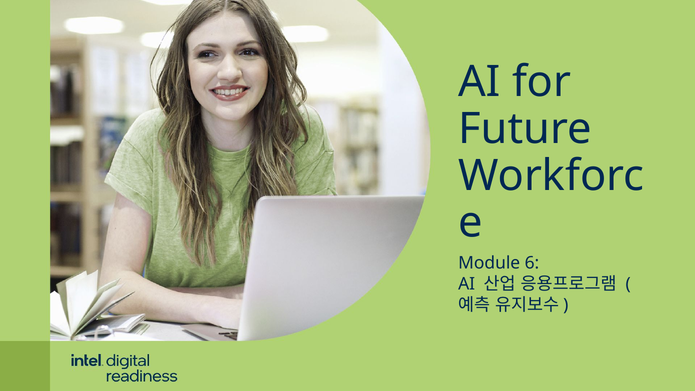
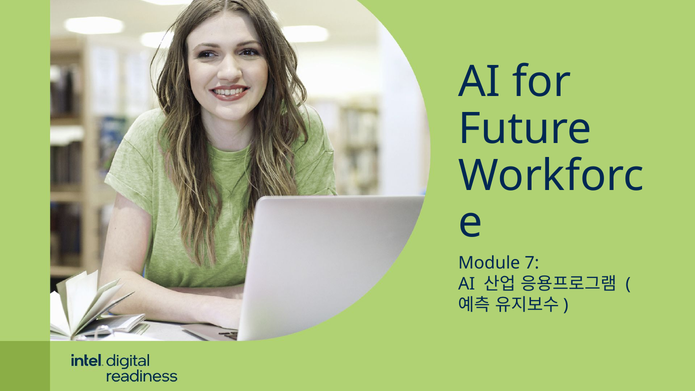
6: 6 -> 7
